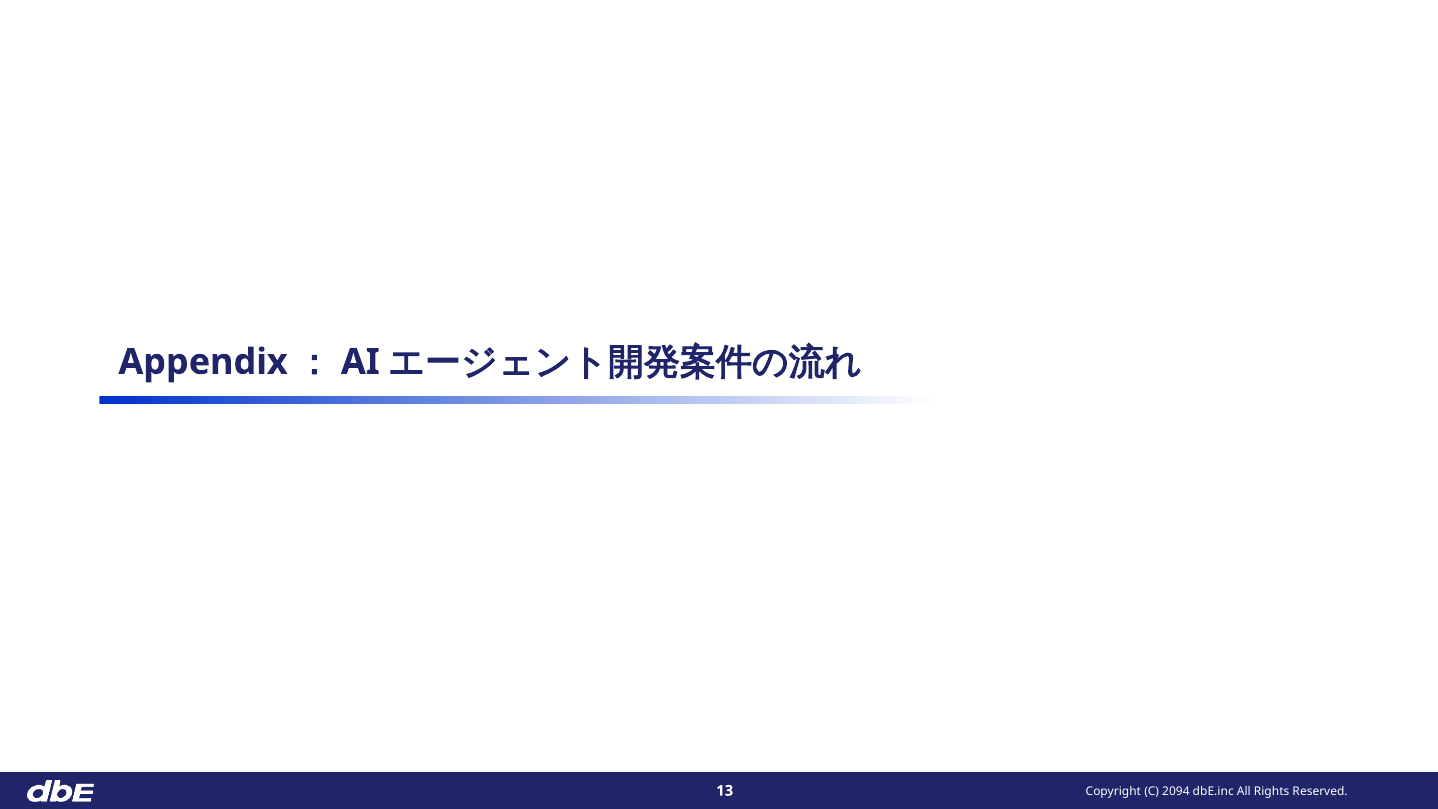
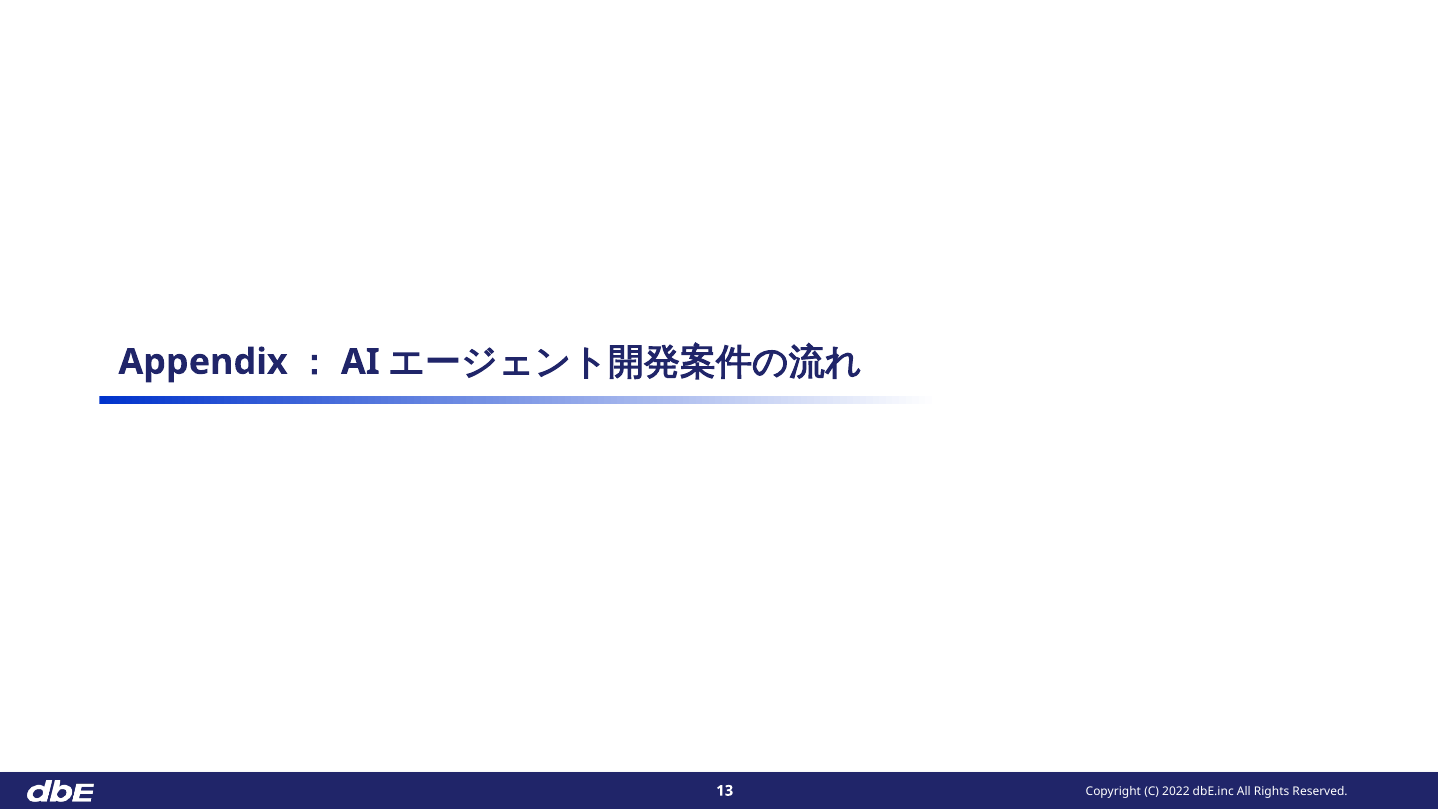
2094: 2094 -> 2022
